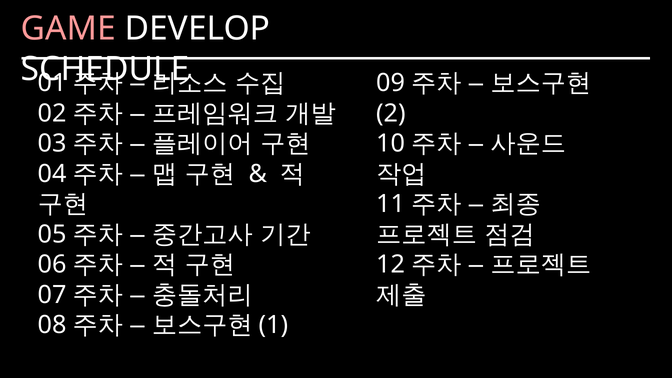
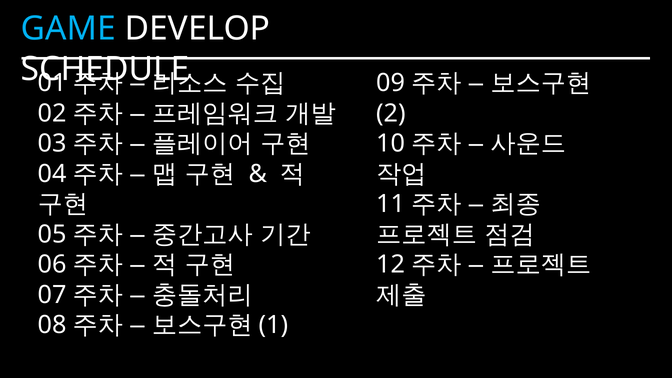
GAME colour: pink -> light blue
